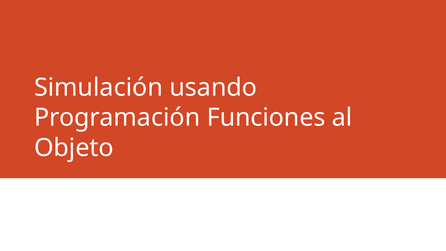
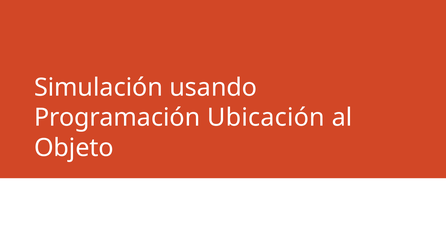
Funciones: Funciones -> Ubicación
